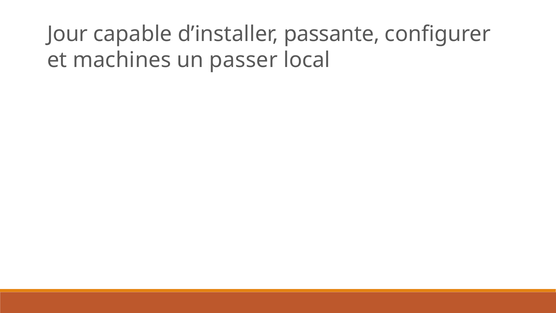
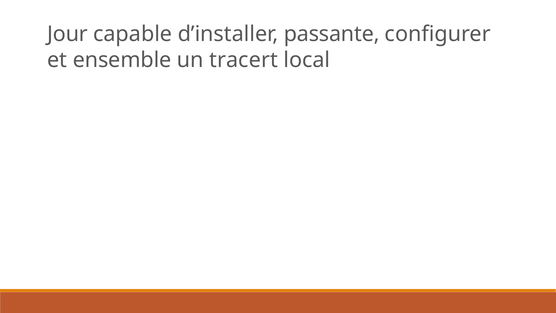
machines: machines -> ensemble
passer: passer -> tracert
